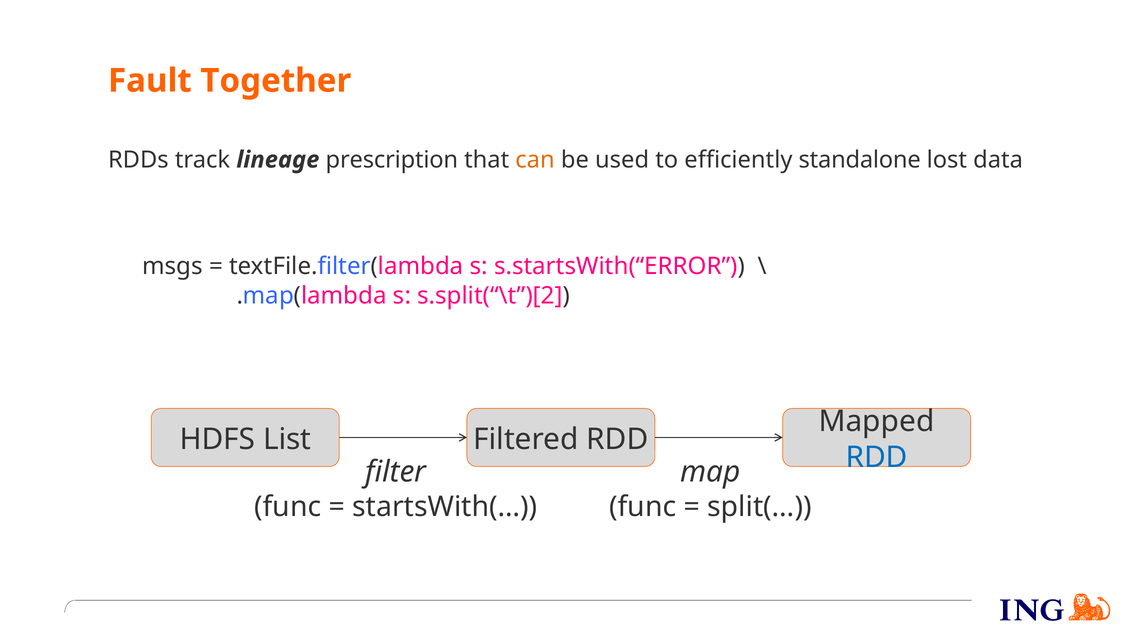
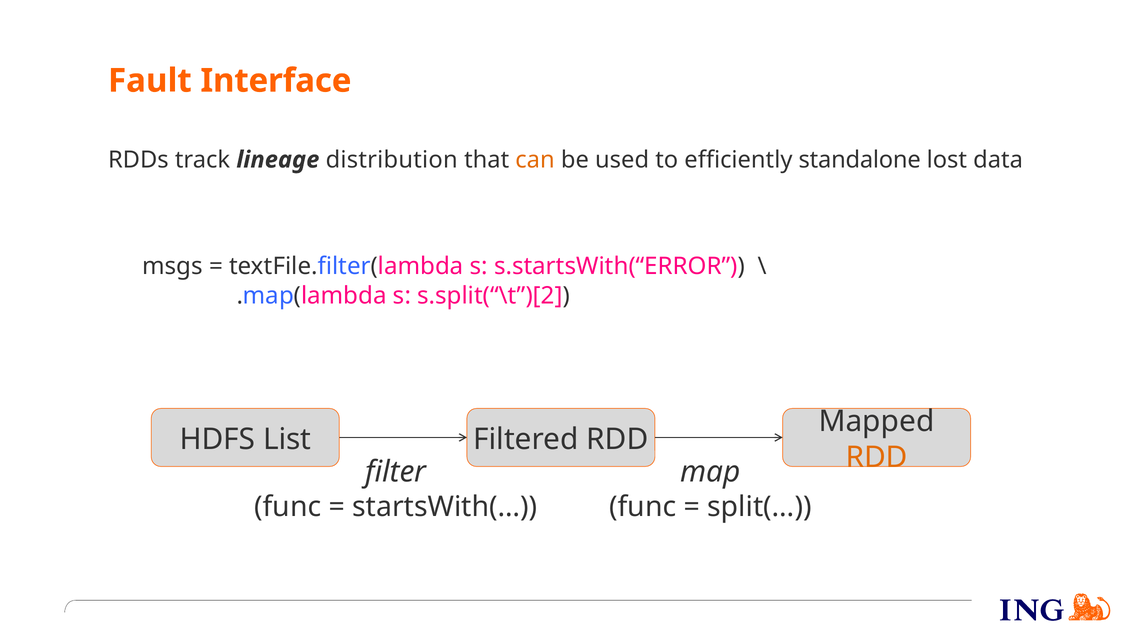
Together: Together -> Interface
prescription: prescription -> distribution
RDD at (877, 457) colour: blue -> orange
